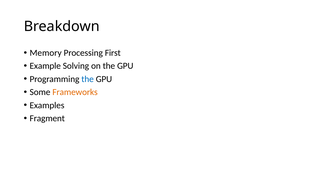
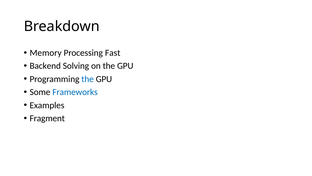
First: First -> Fast
Example: Example -> Backend
Frameworks colour: orange -> blue
